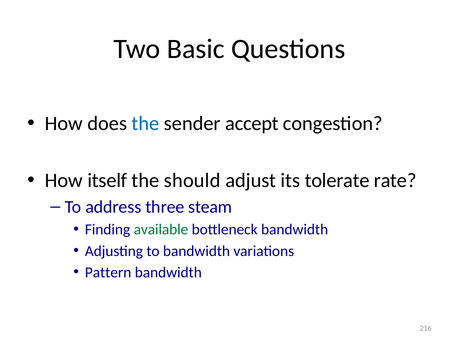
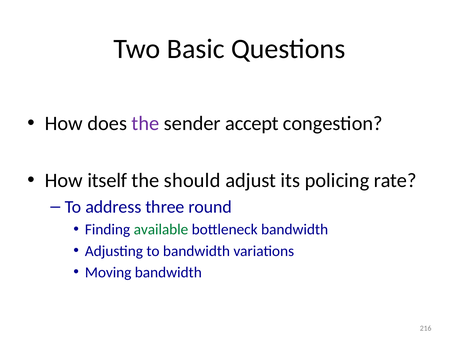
the at (145, 123) colour: blue -> purple
tolerate: tolerate -> policing
steam: steam -> round
Pattern: Pattern -> Moving
